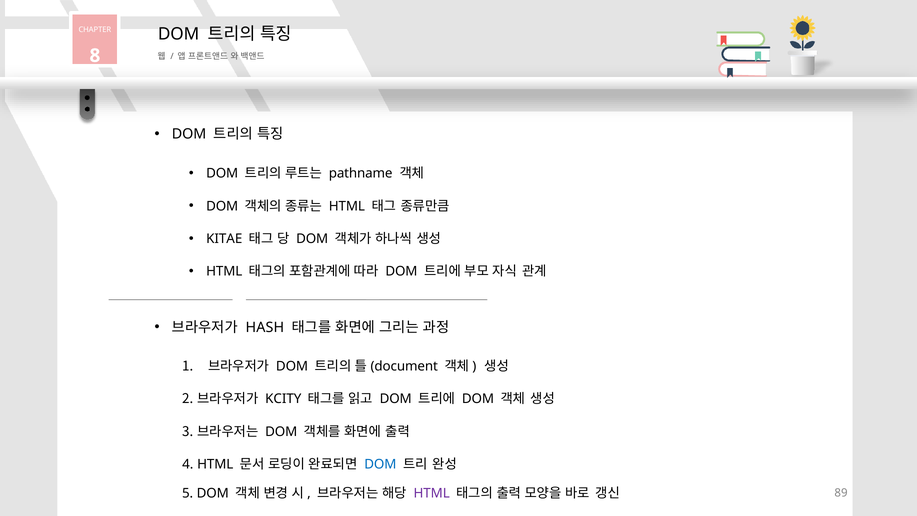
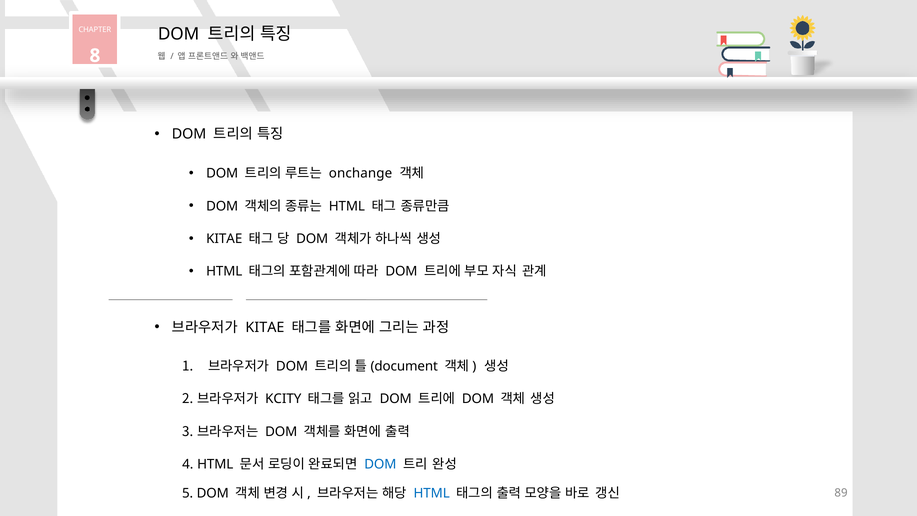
pathname: pathname -> onchange
HASH at (265, 327): HASH -> KITAE
HTML at (432, 493) colour: purple -> blue
